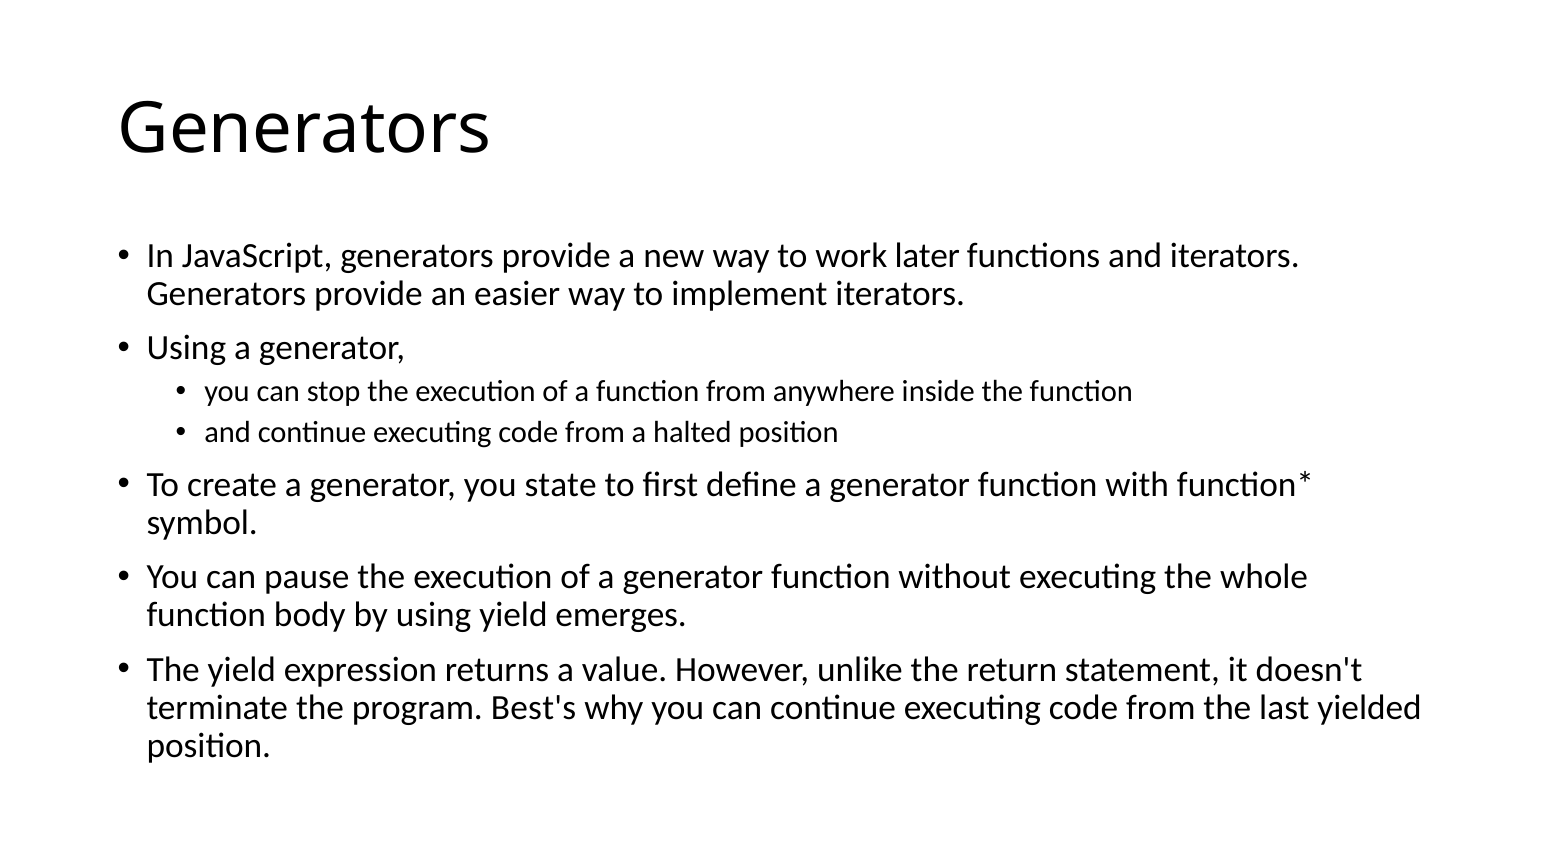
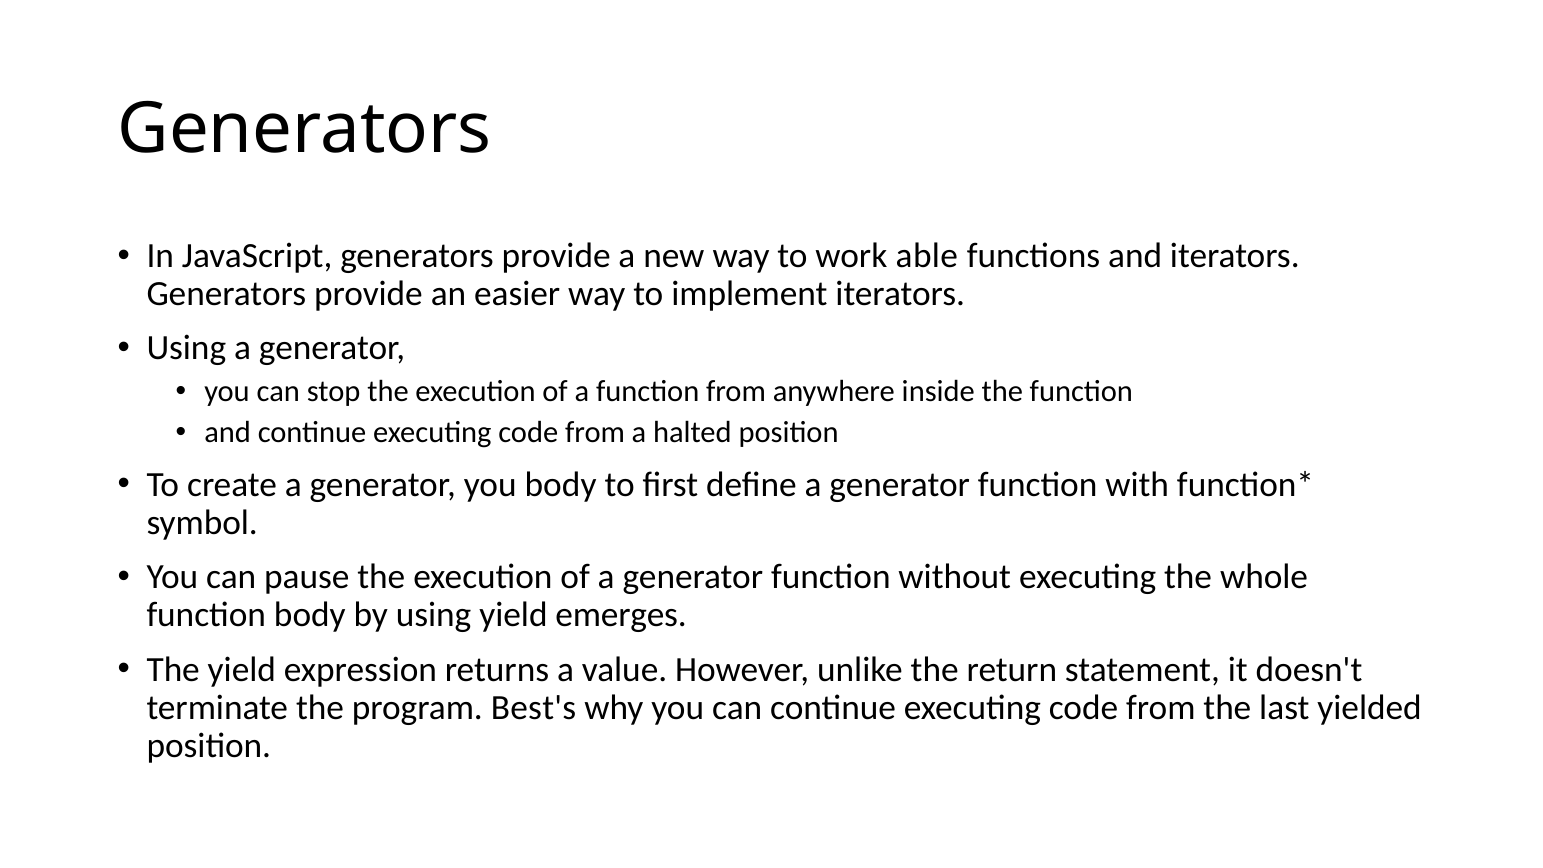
later: later -> able
you state: state -> body
